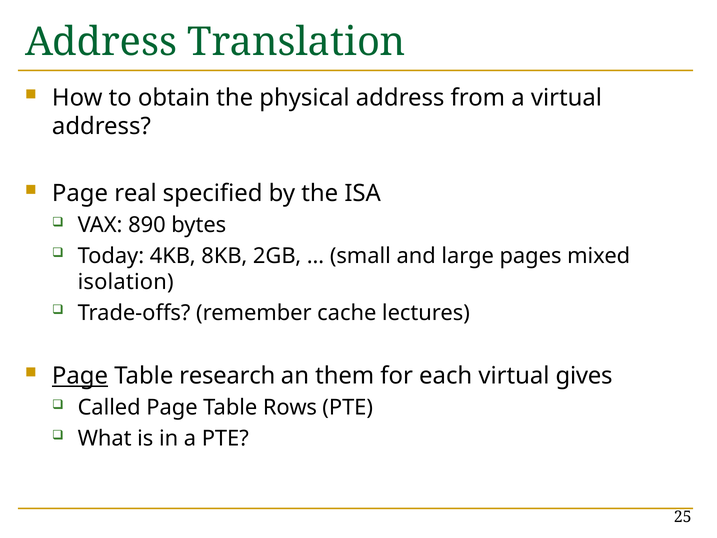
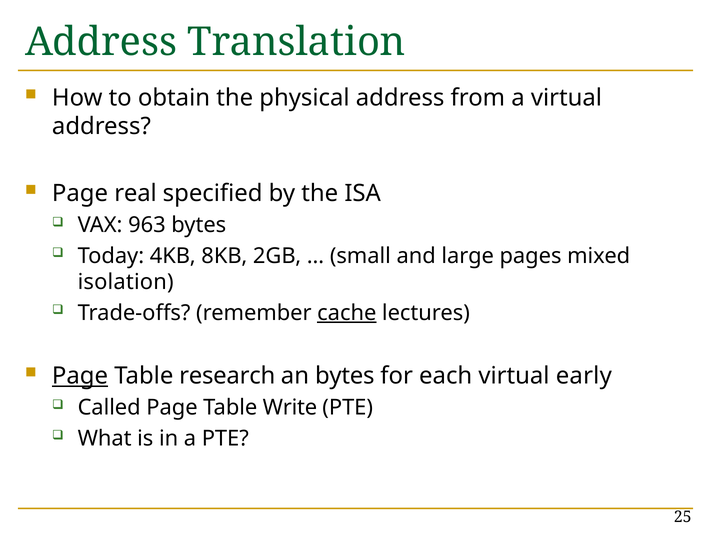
890: 890 -> 963
cache underline: none -> present
an them: them -> bytes
gives: gives -> early
Rows: Rows -> Write
